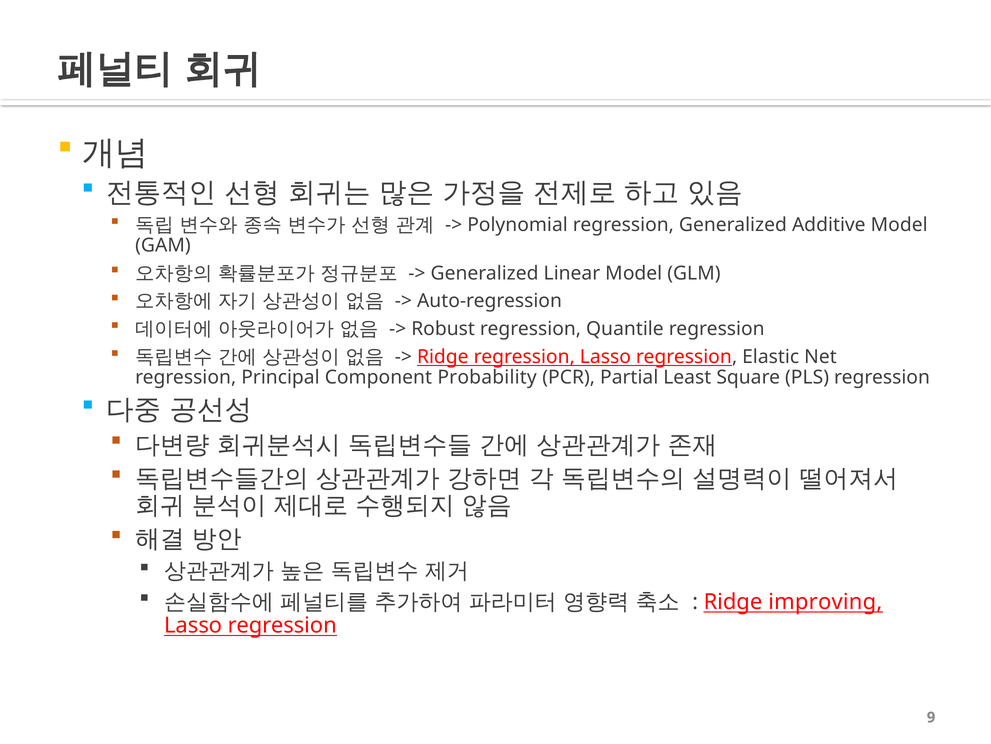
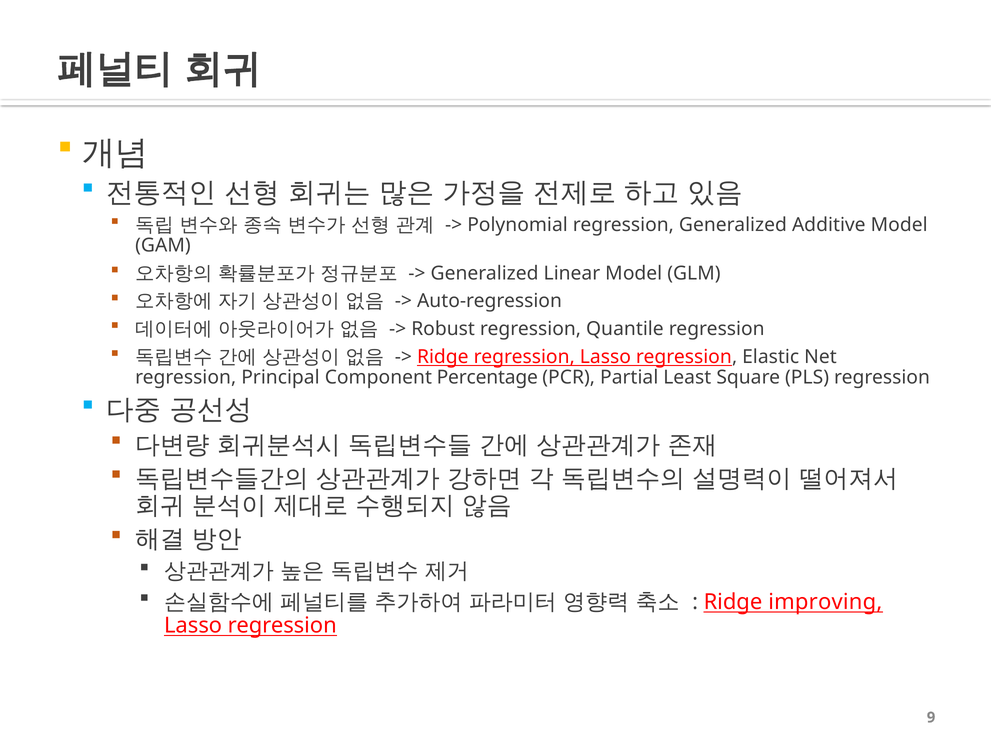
Probability: Probability -> Percentage
